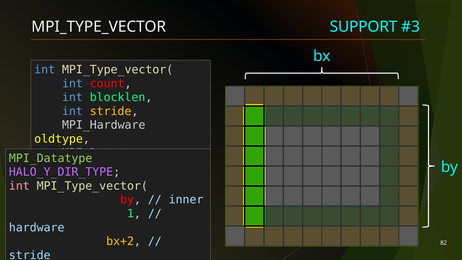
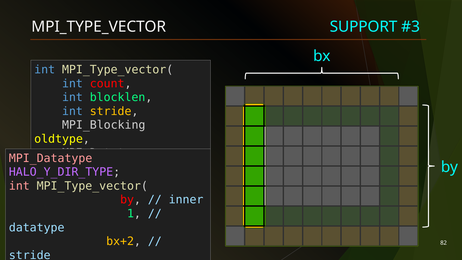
MPI_Hardware: MPI_Hardware -> MPI_Blocking
MPI_Datatype at (51, 158) colour: light green -> pink
hardware: hardware -> datatype
